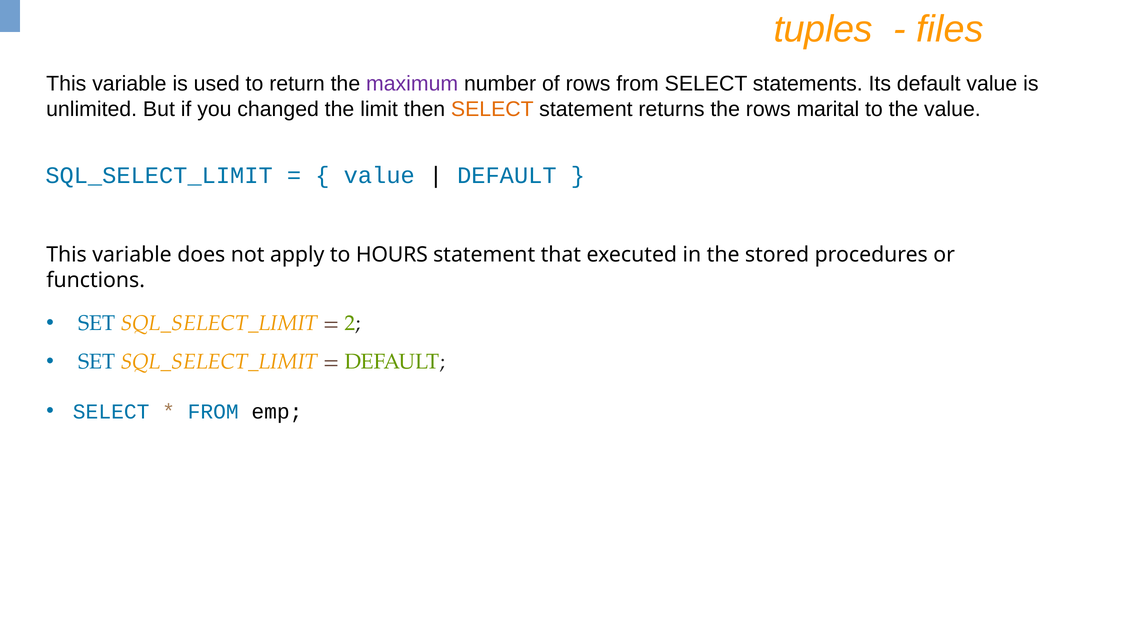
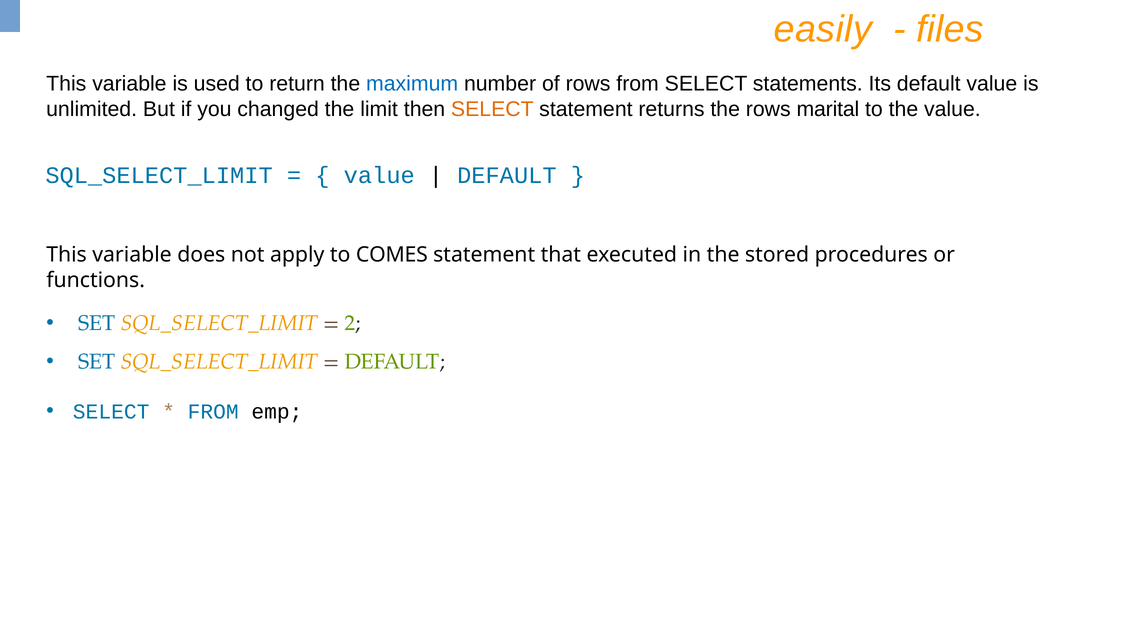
tuples: tuples -> easily
maximum colour: purple -> blue
HOURS: HOURS -> COMES
